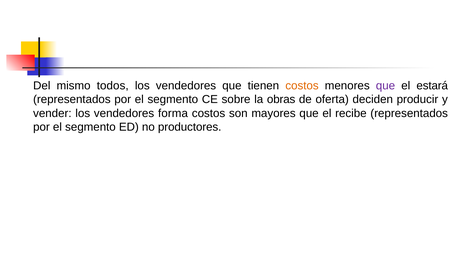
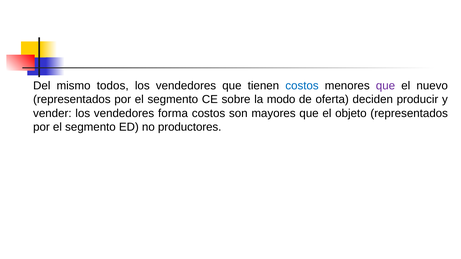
costos at (302, 86) colour: orange -> blue
estará: estará -> nuevo
obras: obras -> modo
recibe: recibe -> objeto
